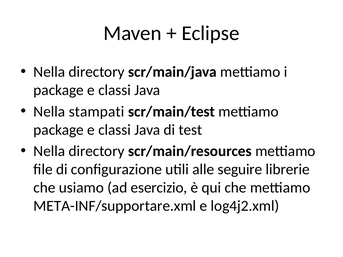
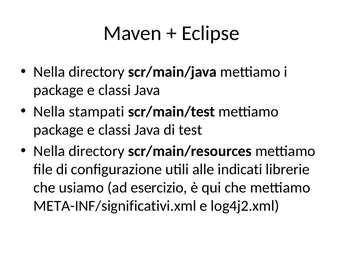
seguire: seguire -> indicati
META-INF/supportare.xml: META-INF/supportare.xml -> META-INF/significativi.xml
